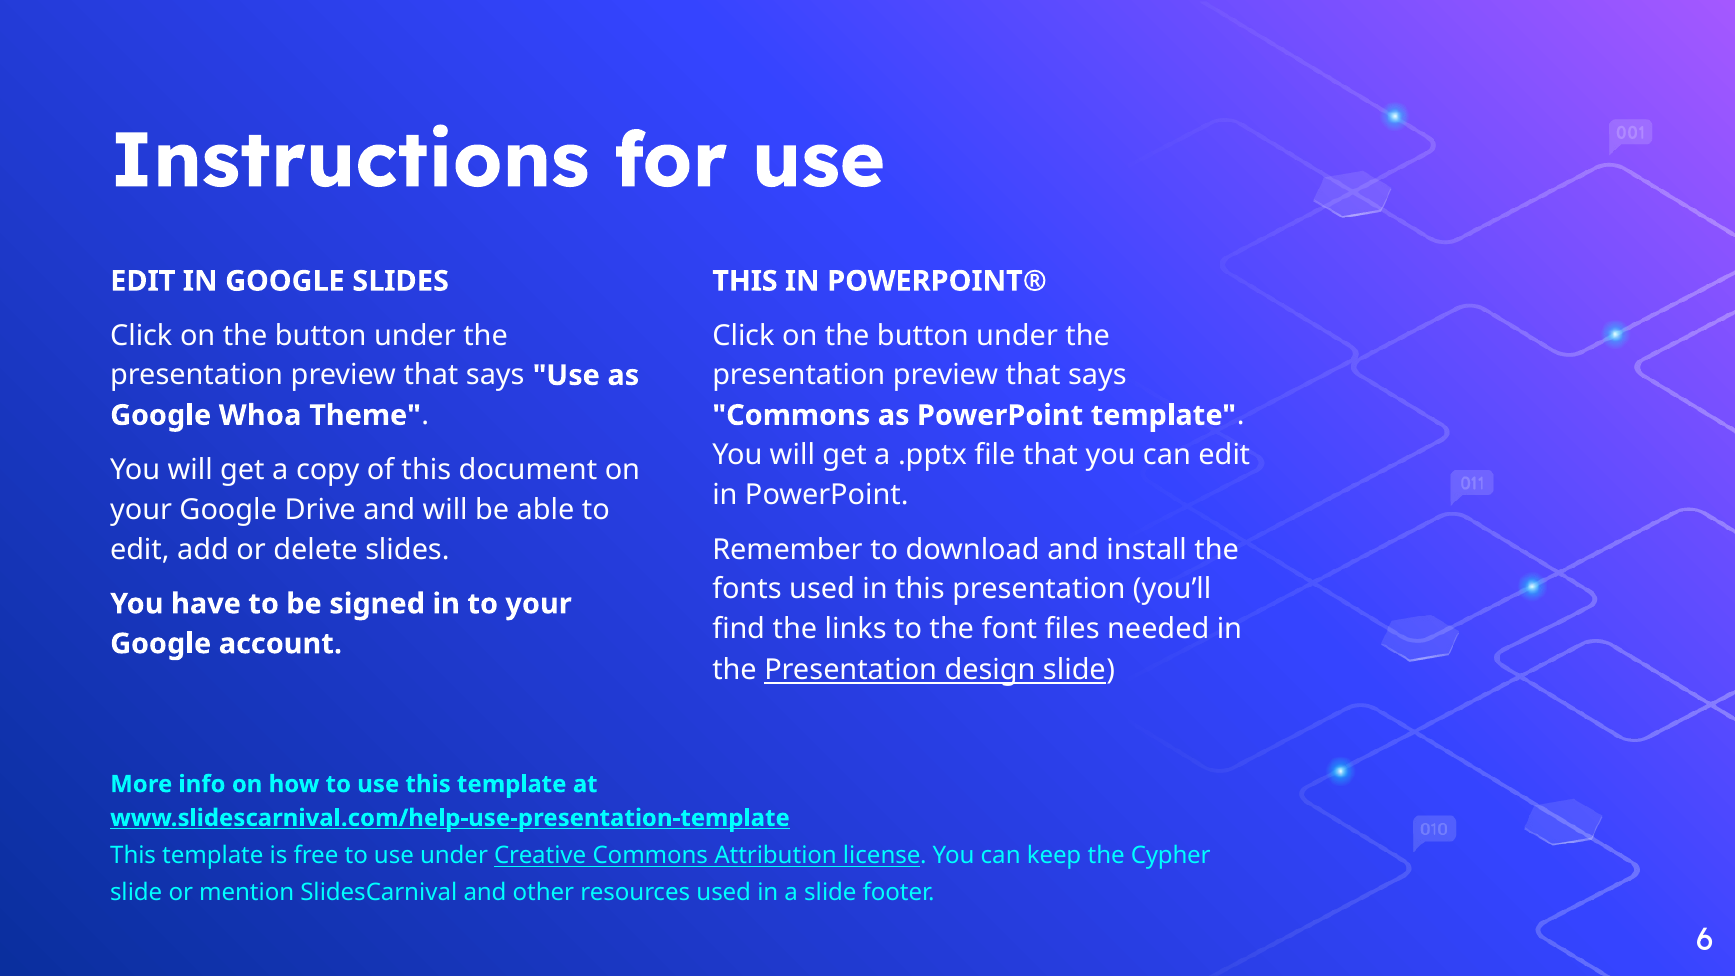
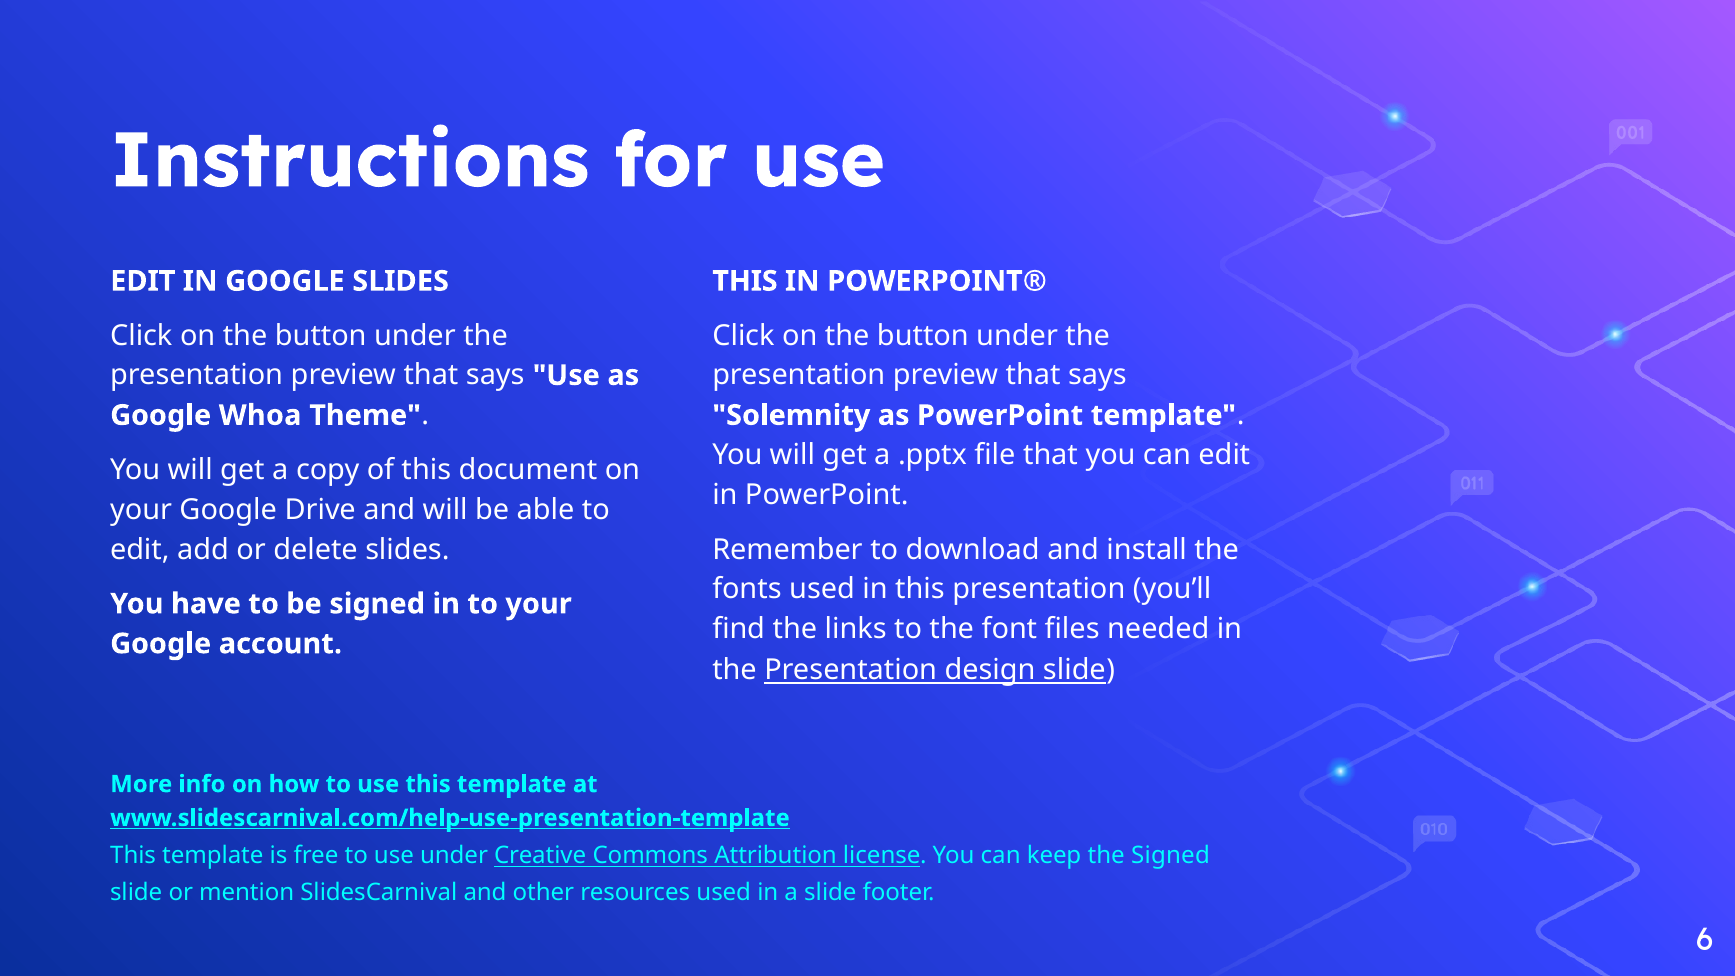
Commons at (791, 415): Commons -> Solemnity
the Cypher: Cypher -> Signed
